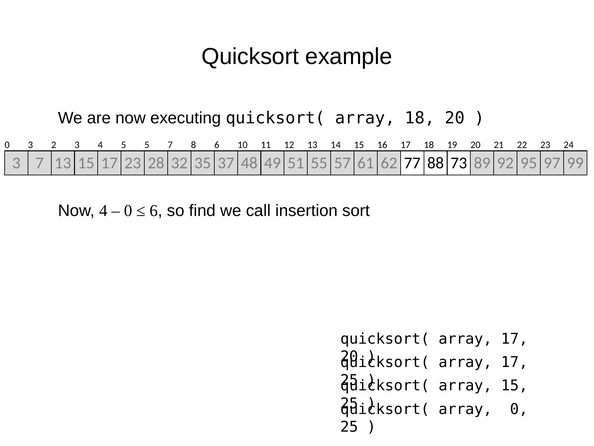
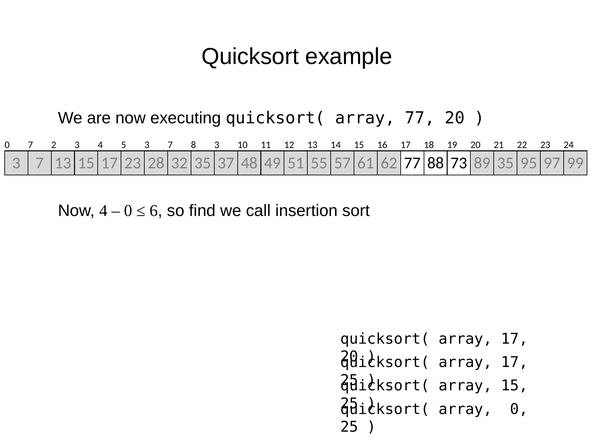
array 18: 18 -> 77
0 3: 3 -> 7
5 5: 5 -> 3
8 6: 6 -> 3
89 92: 92 -> 35
